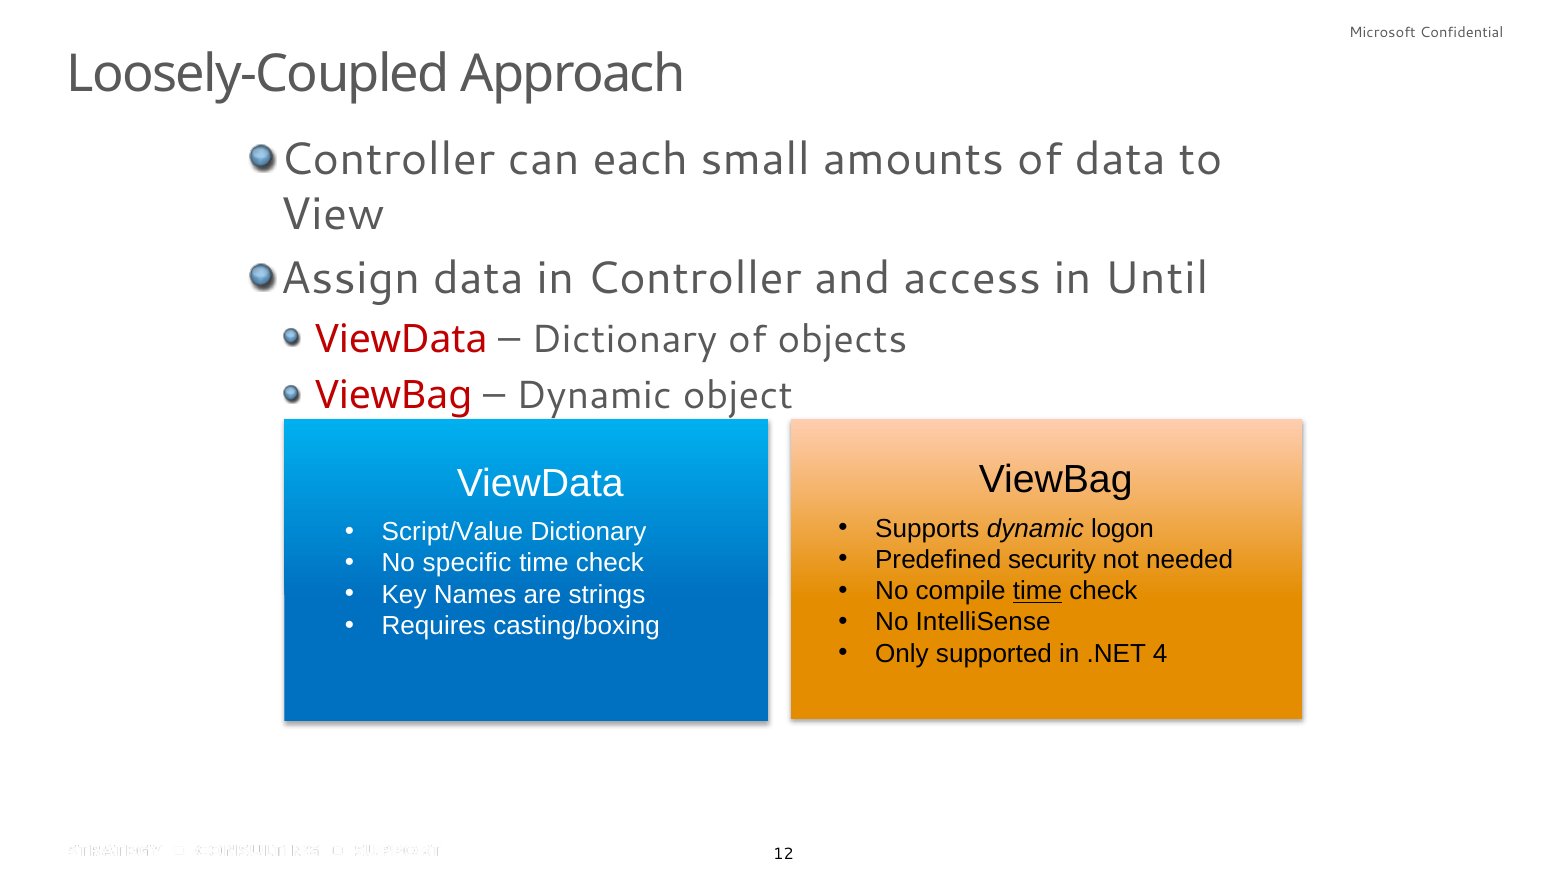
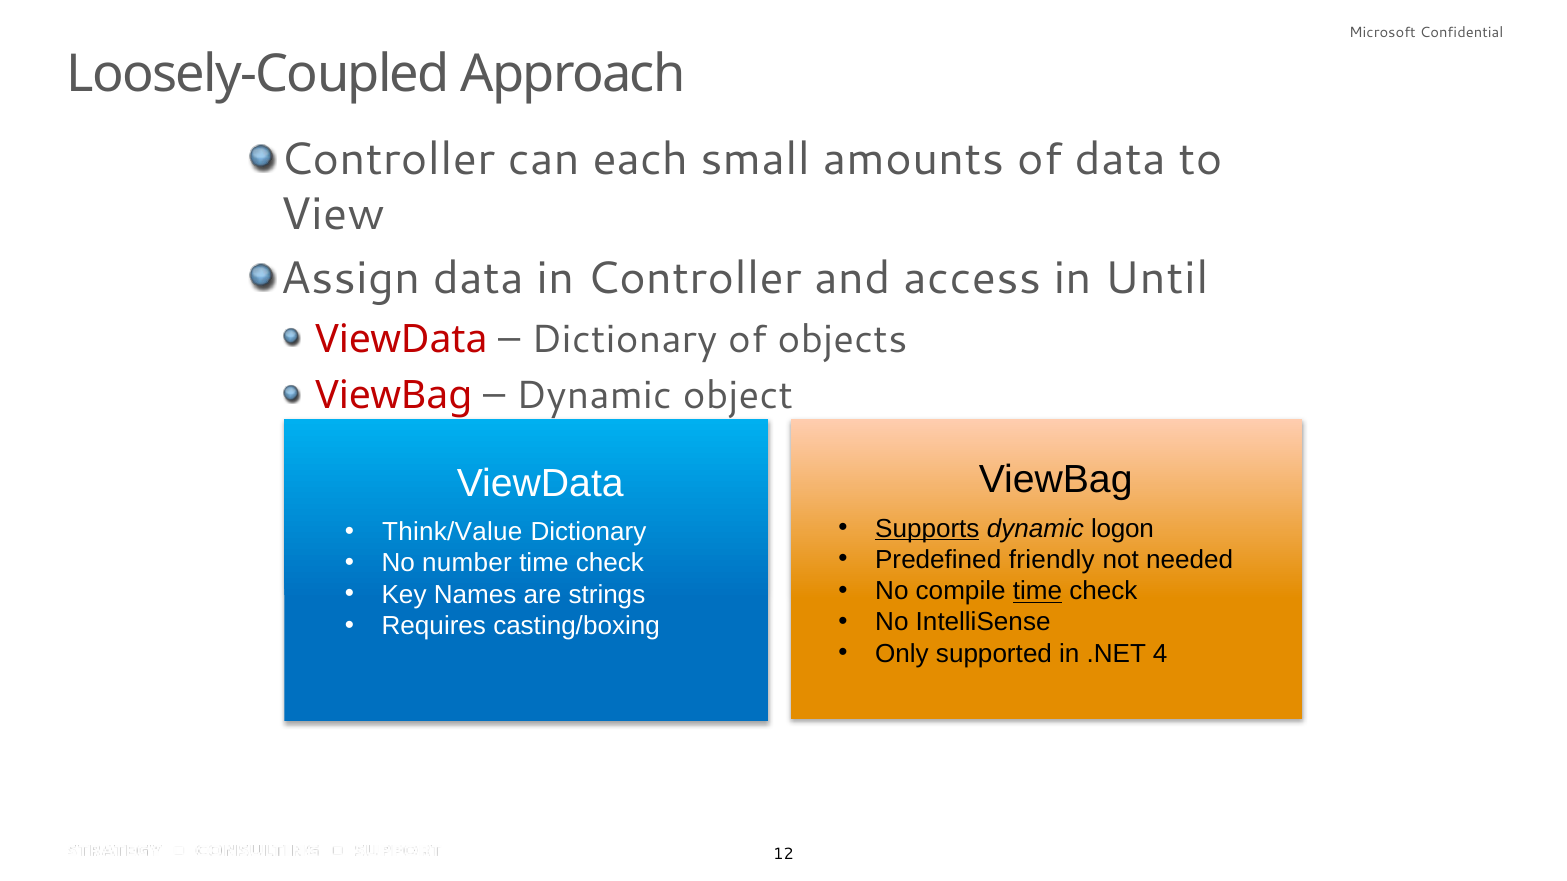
Supports underline: none -> present
Script/Value: Script/Value -> Think/Value
security: security -> friendly
specific: specific -> number
